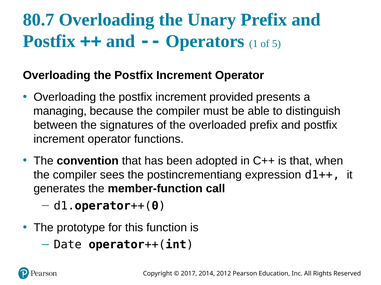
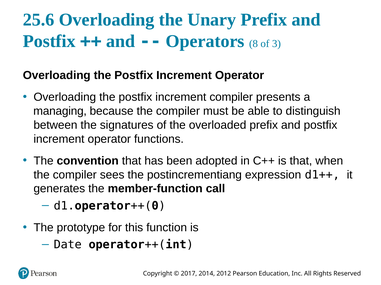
80.7: 80.7 -> 25.6
1: 1 -> 8
5: 5 -> 3
increment provided: provided -> compiler
